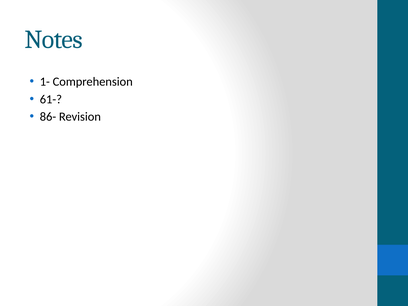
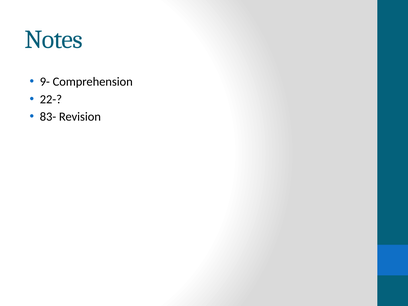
1-: 1- -> 9-
61-: 61- -> 22-
86-: 86- -> 83-
